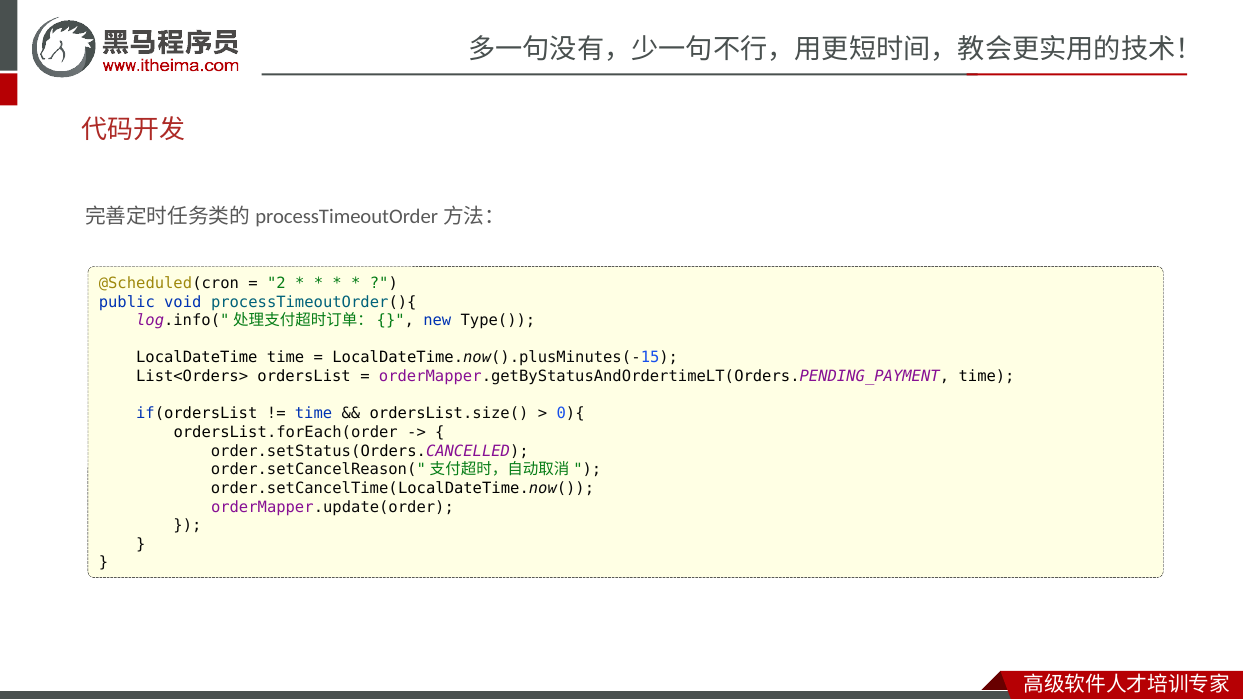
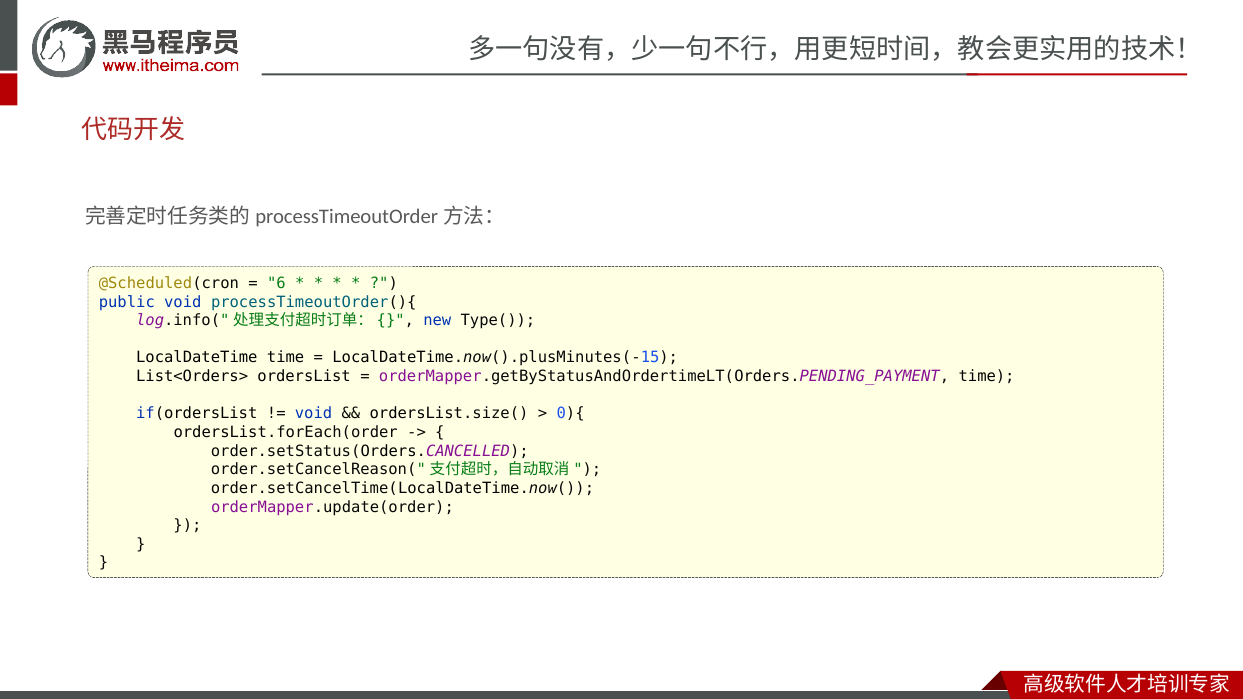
2: 2 -> 6
time at (314, 414): time -> void
